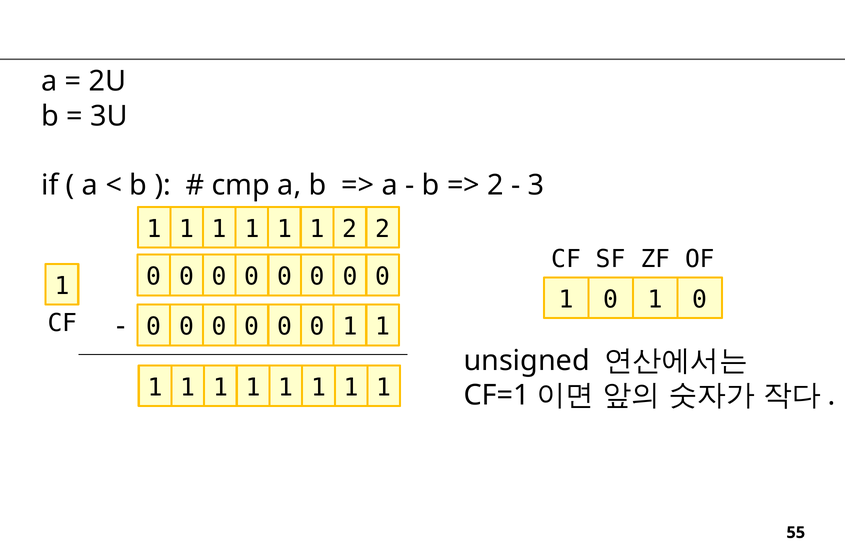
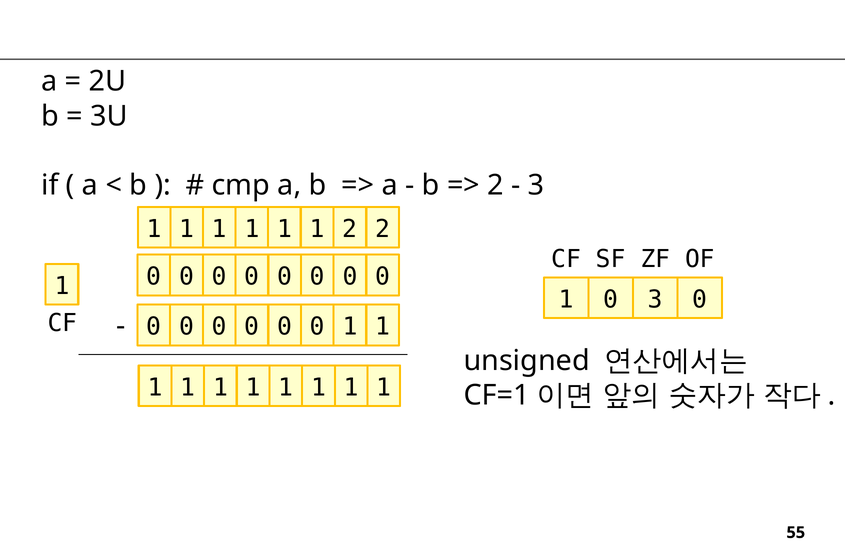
1 0 1: 1 -> 3
